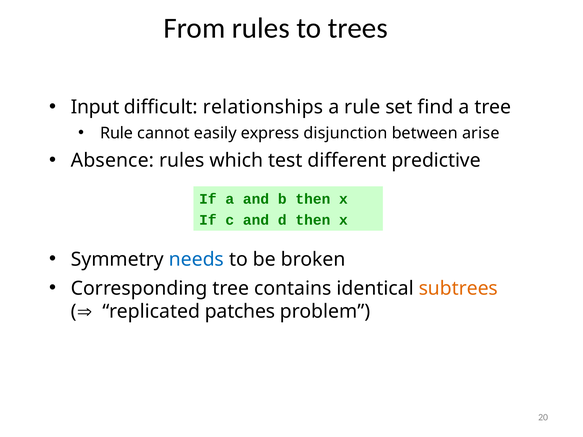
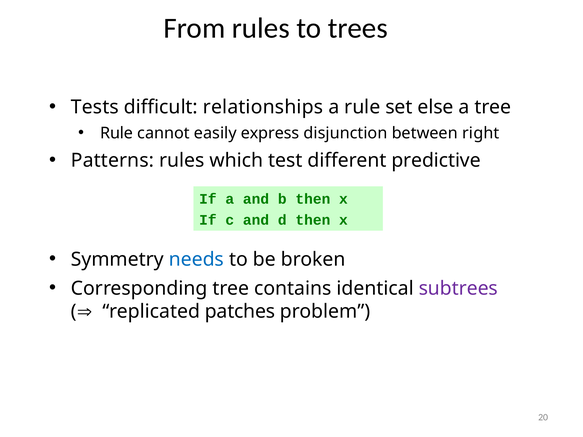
Input: Input -> Tests
find: find -> else
arise: arise -> right
Absence: Absence -> Patterns
subtrees colour: orange -> purple
